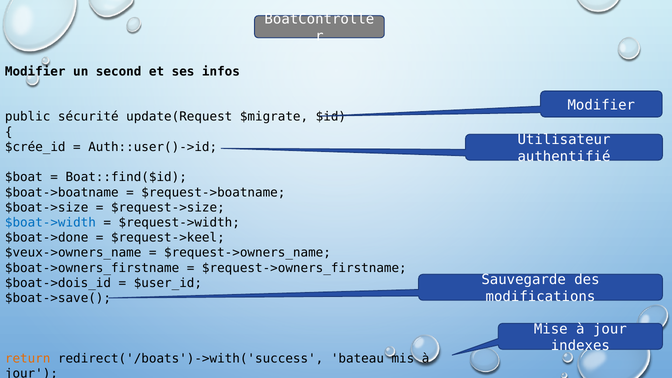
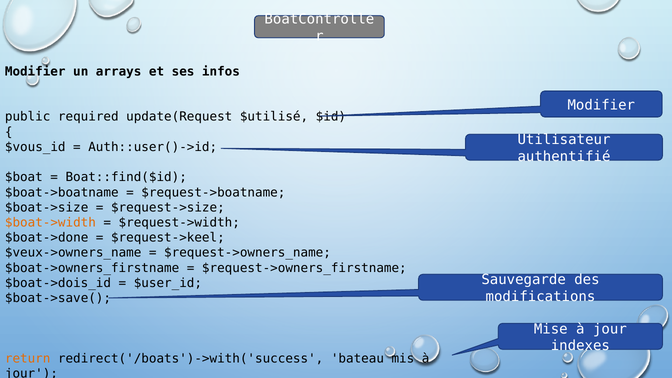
second: second -> arrays
sécurité: sécurité -> required
$migrate: $migrate -> $utilisé
$crée_id: $crée_id -> $vous_id
$boat->width colour: blue -> orange
